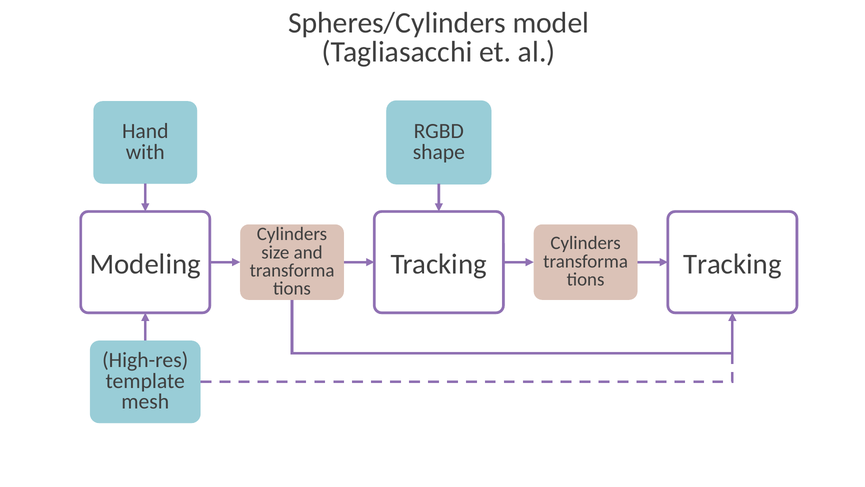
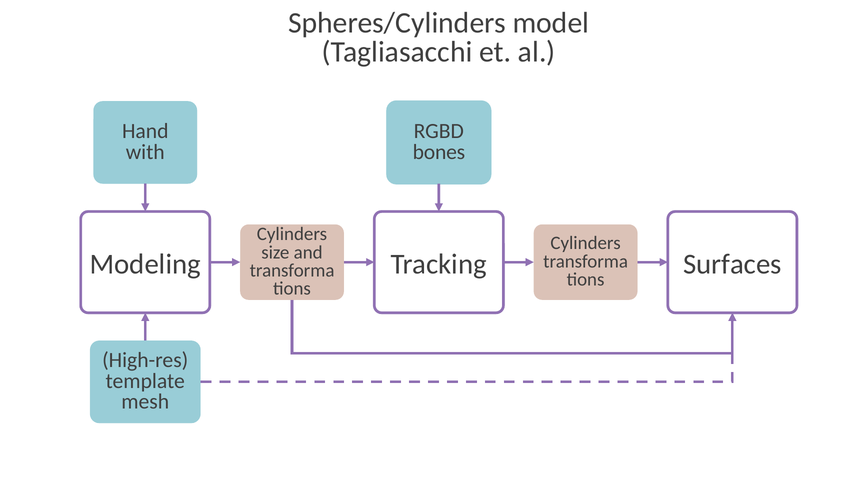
shape: shape -> bones
Tracking Tracking: Tracking -> Surfaces
